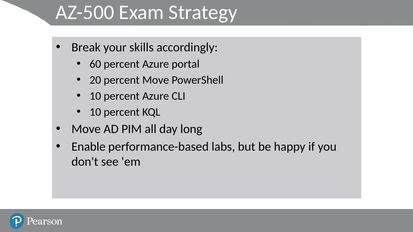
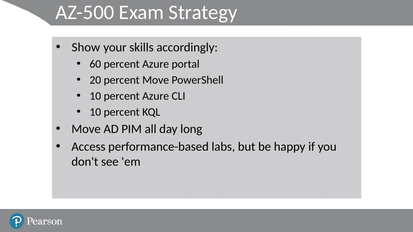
Break: Break -> Show
Enable: Enable -> Access
